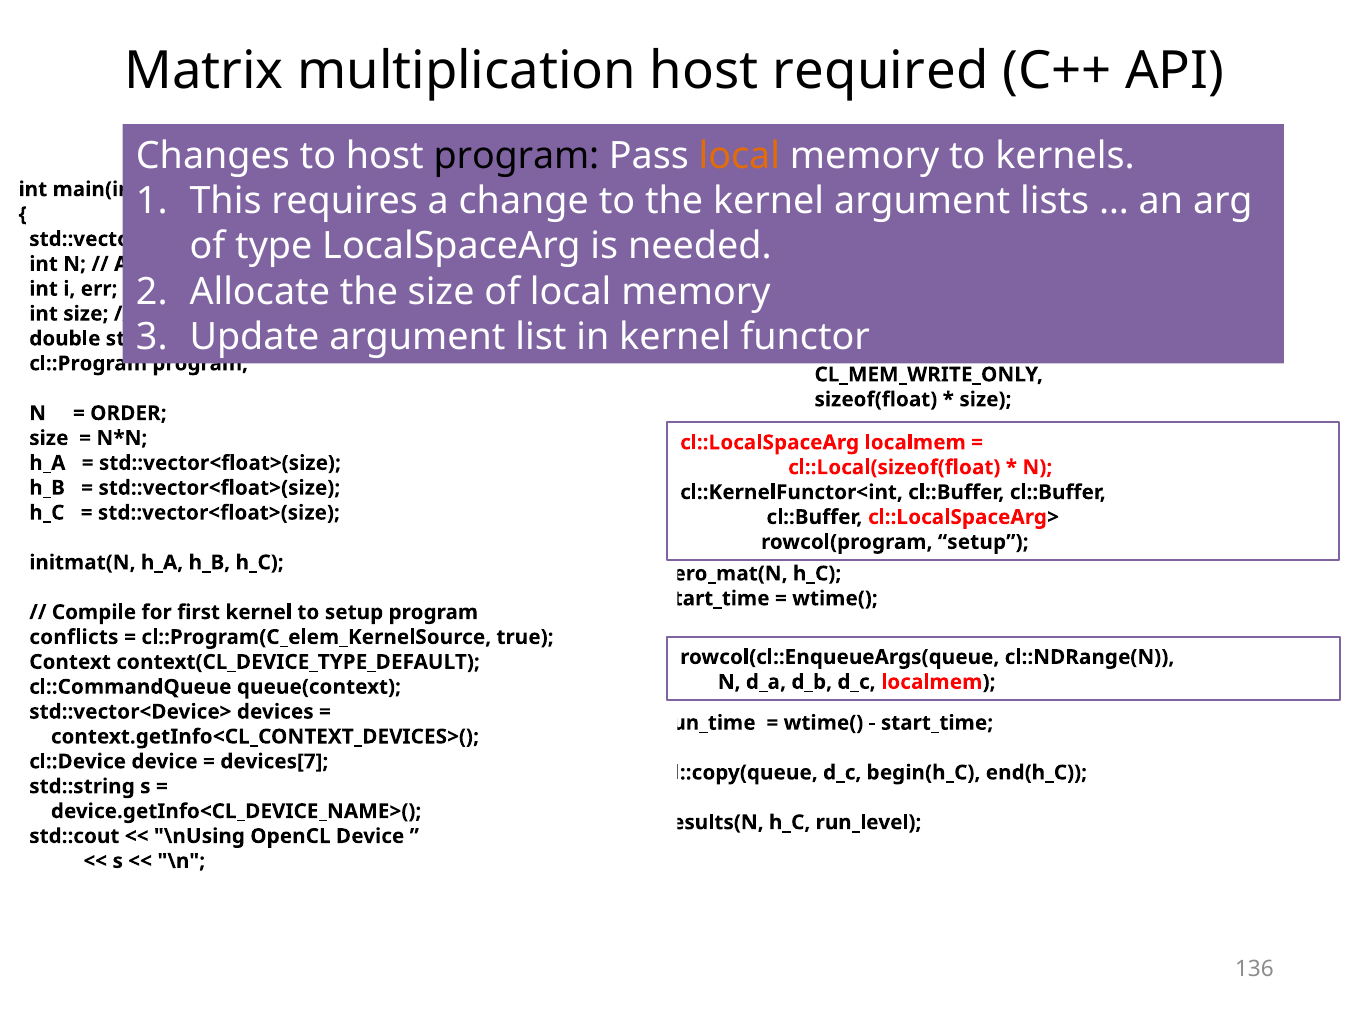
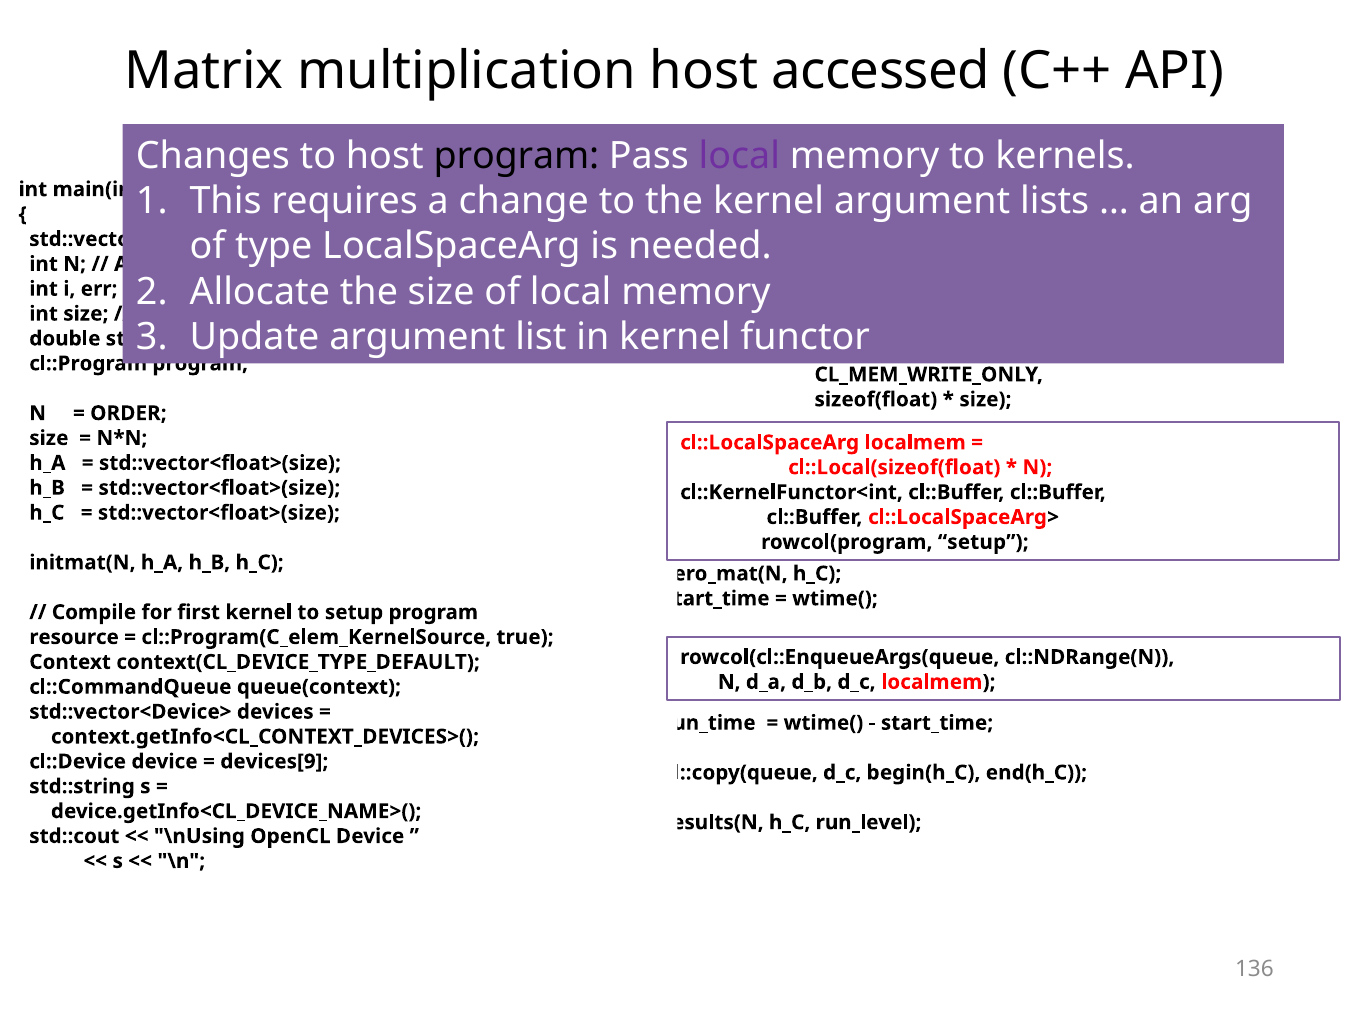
required: required -> accessed
local at (739, 156) colour: orange -> purple
conflicts: conflicts -> resource
devices[7: devices[7 -> devices[9
